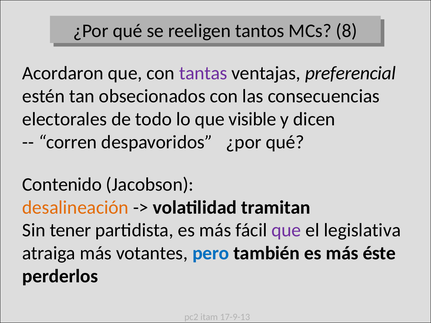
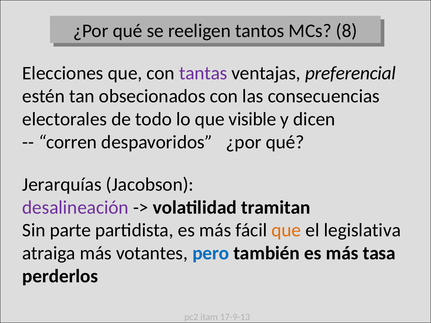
Acordaron: Acordaron -> Elecciones
Contenido: Contenido -> Jerarquías
desalineación colour: orange -> purple
tener: tener -> parte
que at (286, 231) colour: purple -> orange
éste: éste -> tasa
